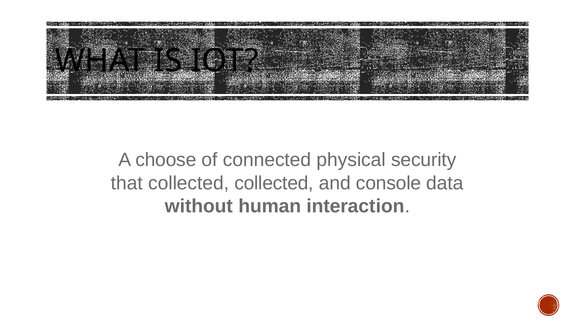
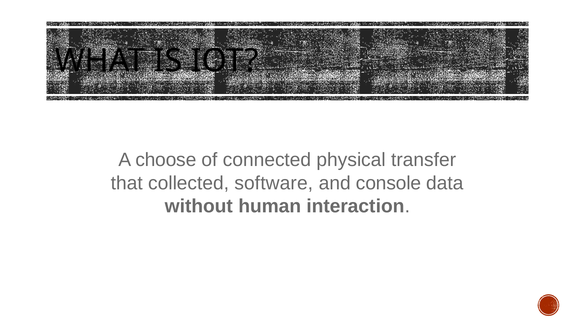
security: security -> transfer
collected collected: collected -> software
